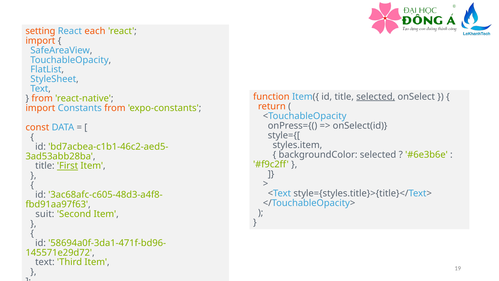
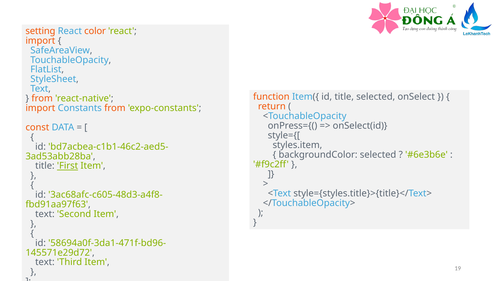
each: each -> color
selected at (376, 96) underline: present -> none
suit at (45, 214): suit -> text
